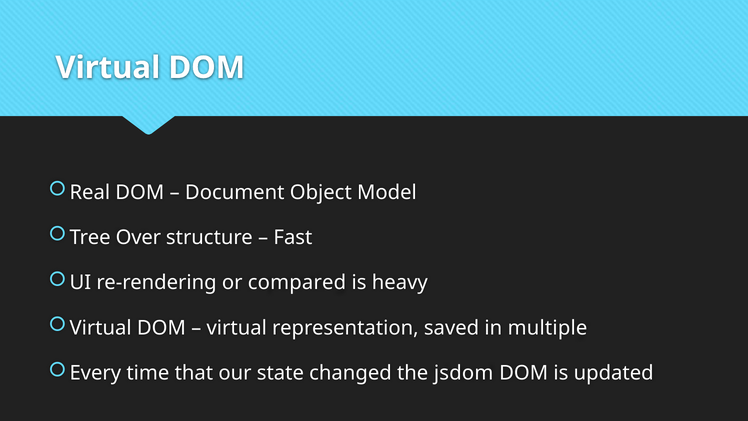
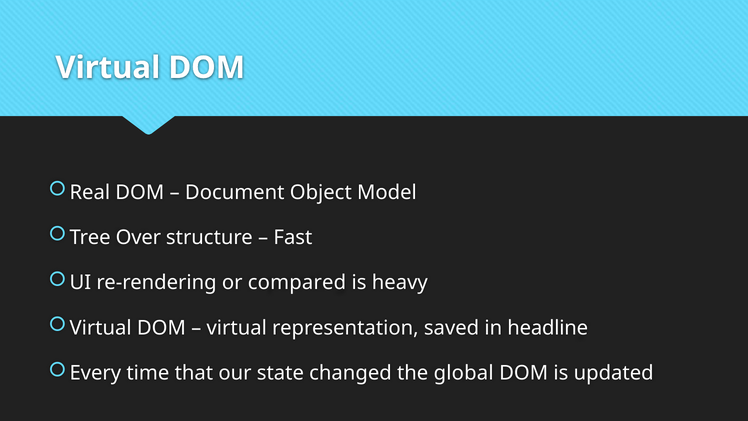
multiple: multiple -> headline
jsdom: jsdom -> global
